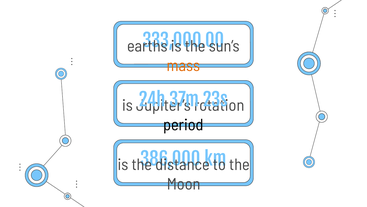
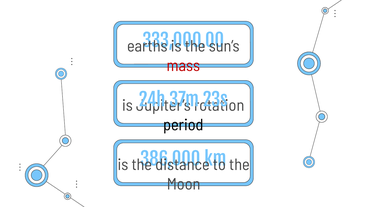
mass colour: orange -> red
